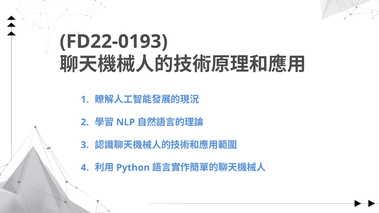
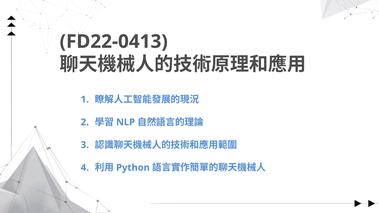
FD22-0193: FD22-0193 -> FD22-0413
